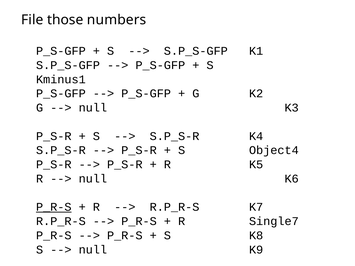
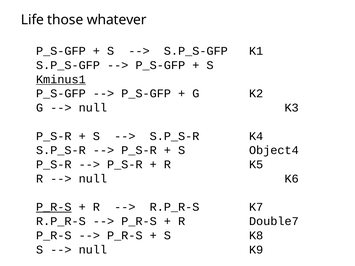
File: File -> Life
numbers: numbers -> whatever
Kminus1 underline: none -> present
Single7: Single7 -> Double7
